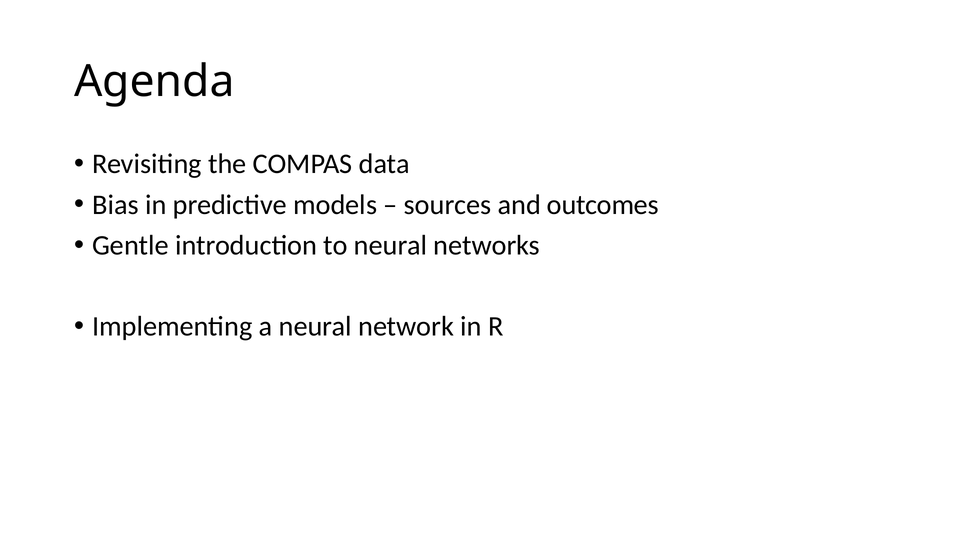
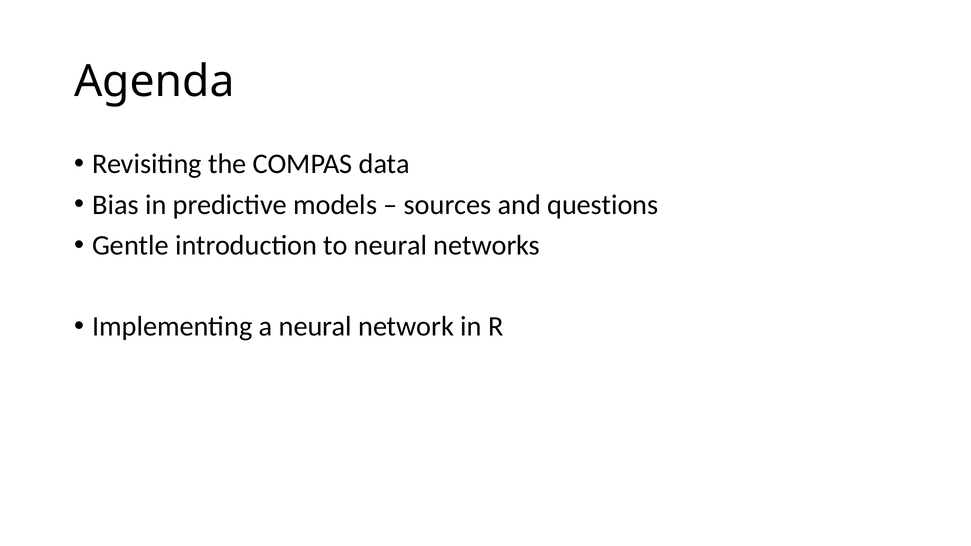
outcomes: outcomes -> questions
